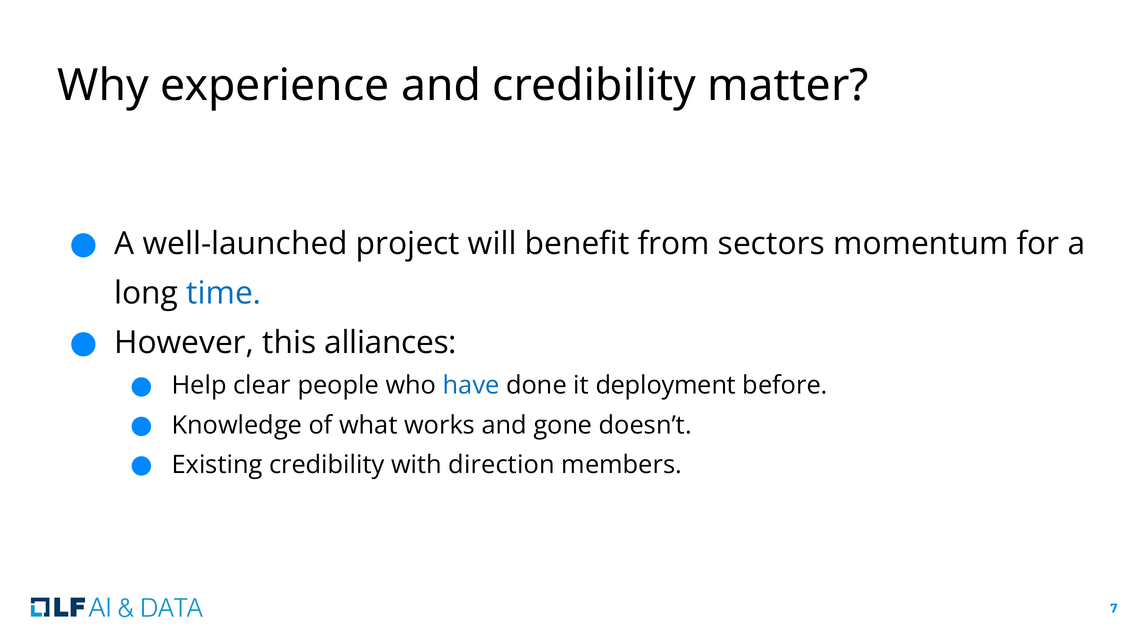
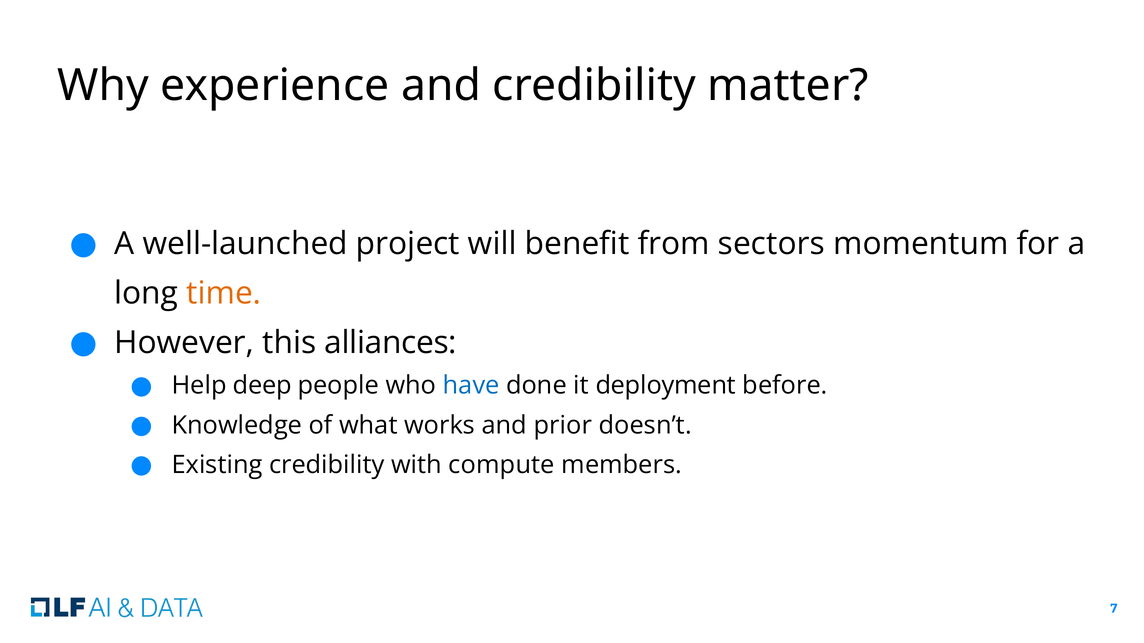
time colour: blue -> orange
clear: clear -> deep
gone: gone -> prior
direction: direction -> compute
